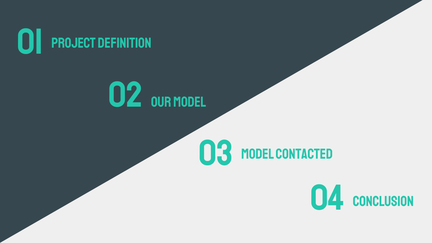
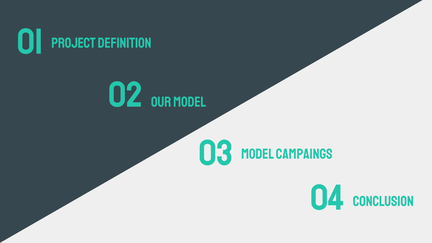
CONTACTED: CONTACTED -> CAMPAINGS
